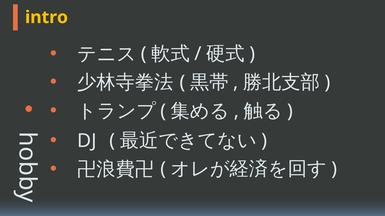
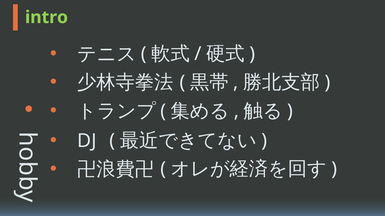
intro colour: yellow -> light green
